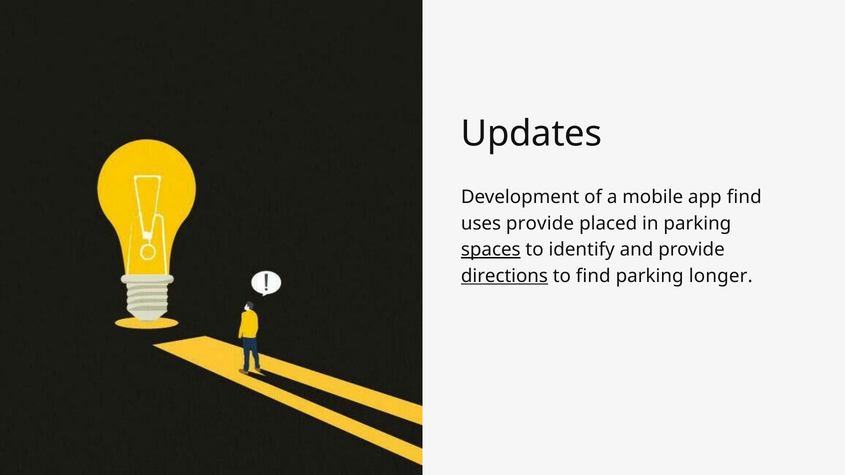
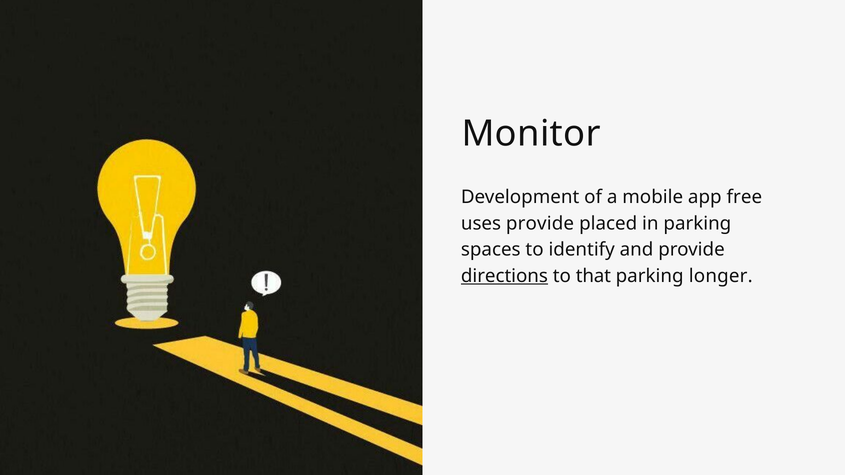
Updates: Updates -> Monitor
app find: find -> free
spaces underline: present -> none
to find: find -> that
